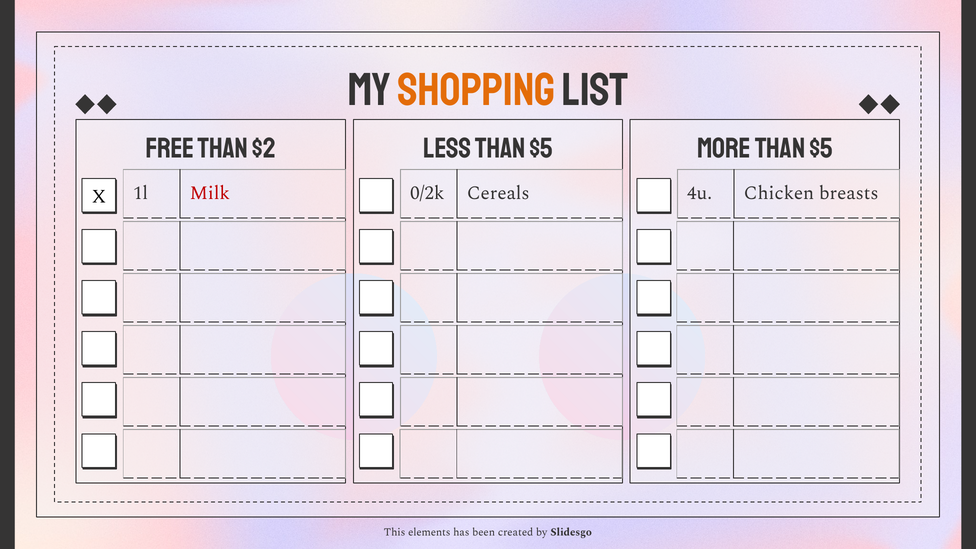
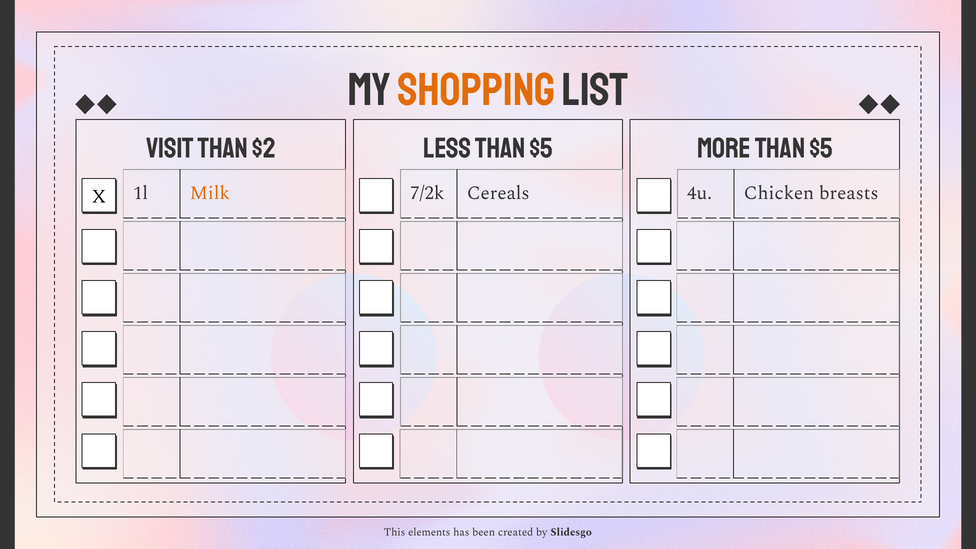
Free: Free -> Visit
0/2k: 0/2k -> 7/2k
Milk colour: red -> orange
